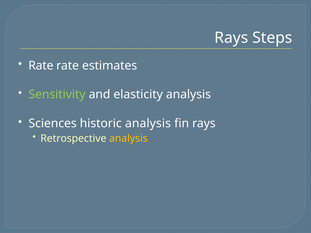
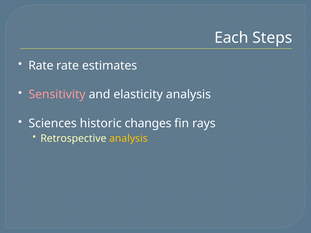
Rays at (231, 38): Rays -> Each
Sensitivity colour: light green -> pink
historic analysis: analysis -> changes
